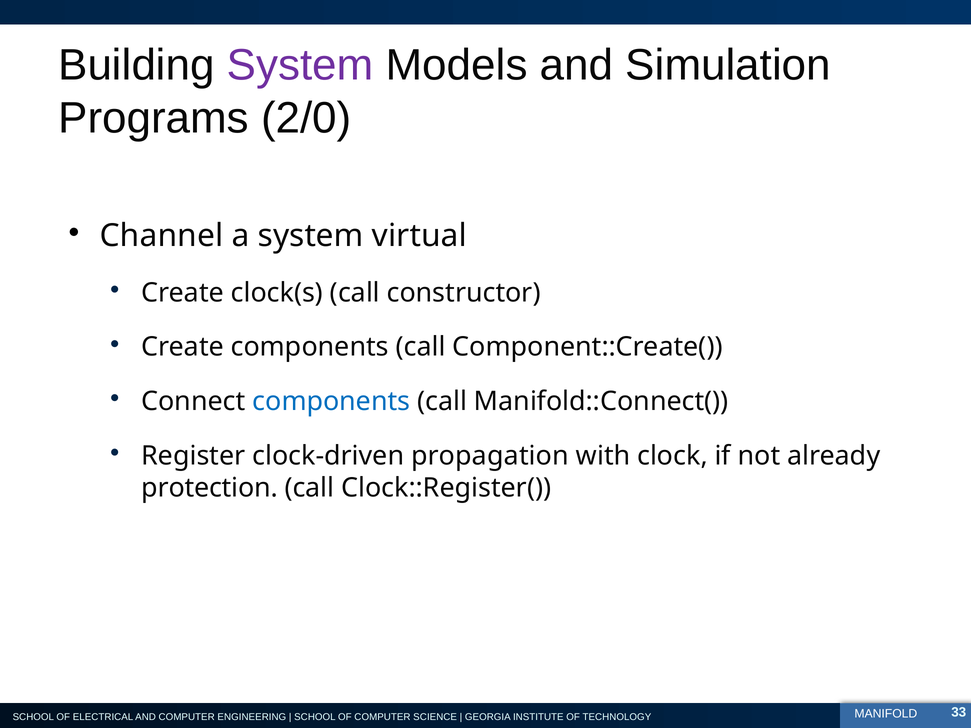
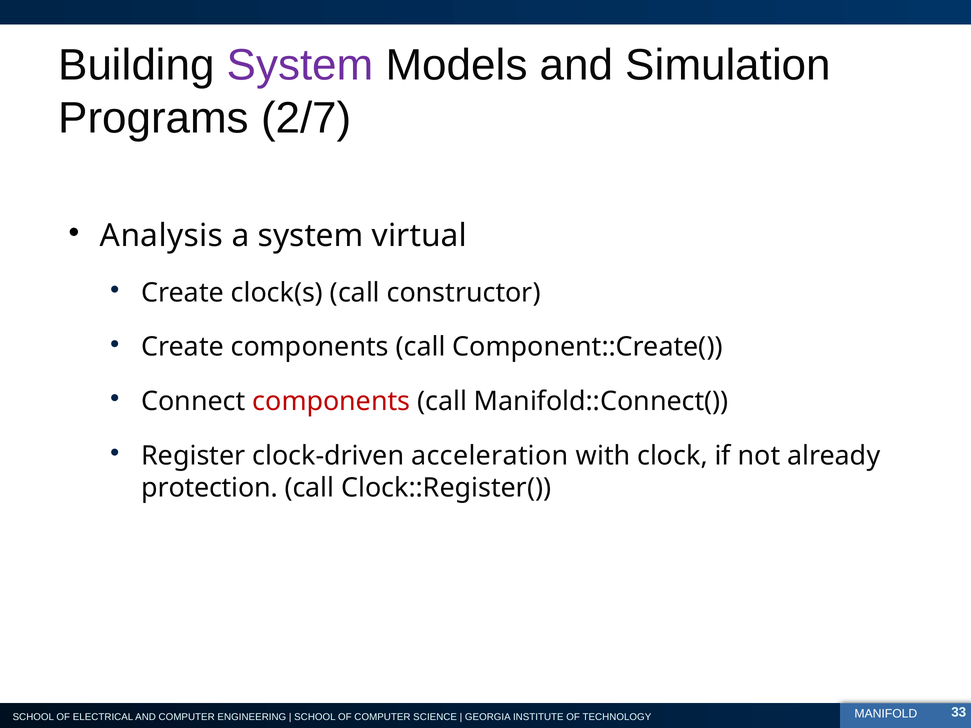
2/0: 2/0 -> 2/7
Channel: Channel -> Analysis
components at (331, 401) colour: blue -> red
propagation: propagation -> acceleration
